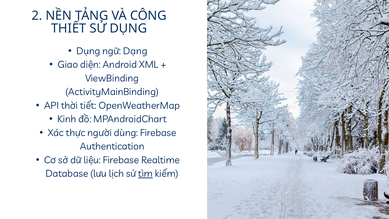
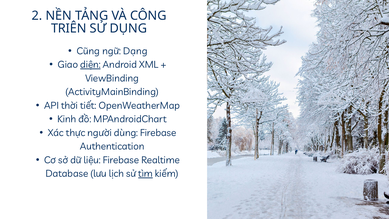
THIẾT: THIẾT -> TRIÊN
Dụng at (88, 51): Dụng -> Cũng
diện underline: none -> present
